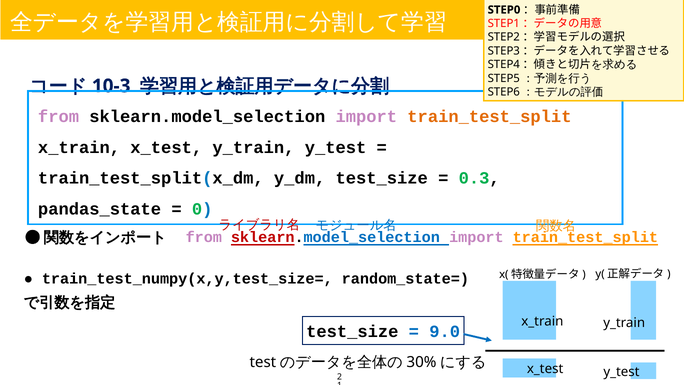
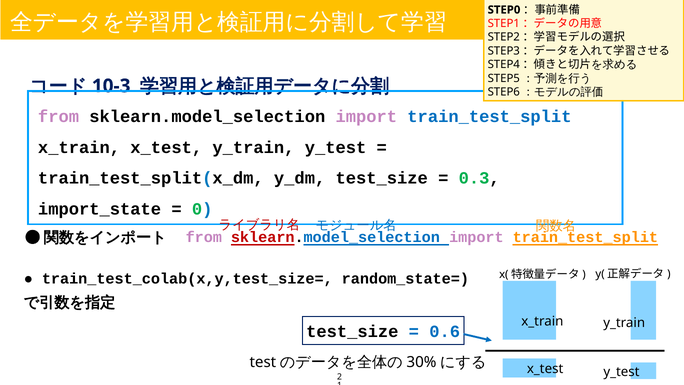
train_test_split at (489, 117) colour: orange -> blue
pandas_state: pandas_state -> import_state
train_test_numpy(x,y,test_size=: train_test_numpy(x,y,test_size= -> train_test_colab(x,y,test_size=
9.0: 9.0 -> 0.6
